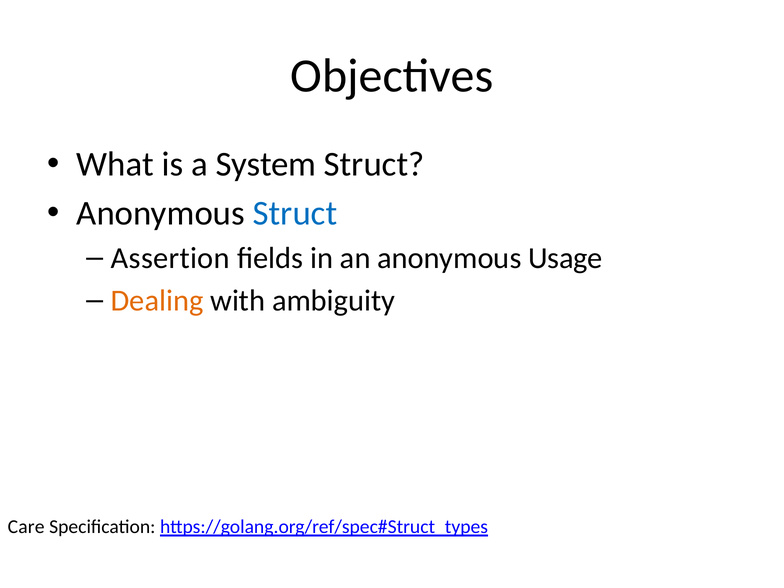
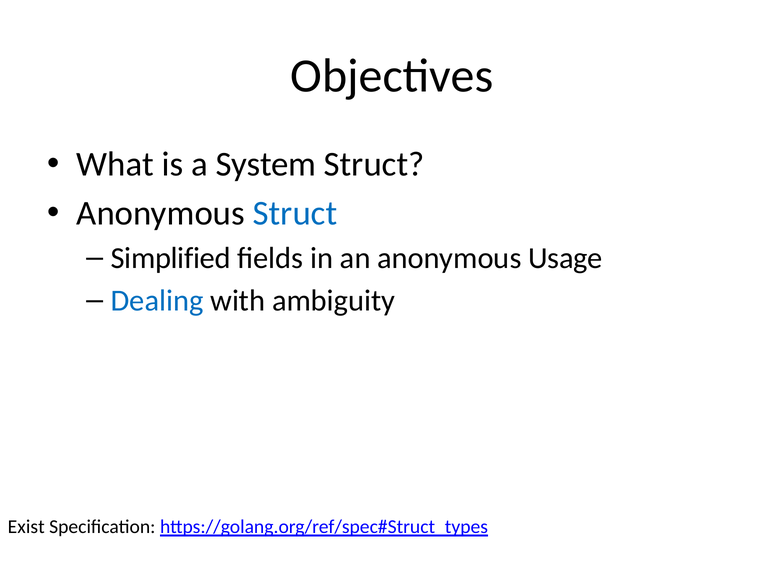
Assertion: Assertion -> Simplified
Dealing colour: orange -> blue
Care: Care -> Exist
